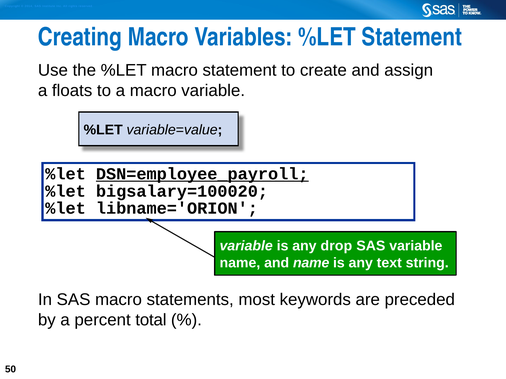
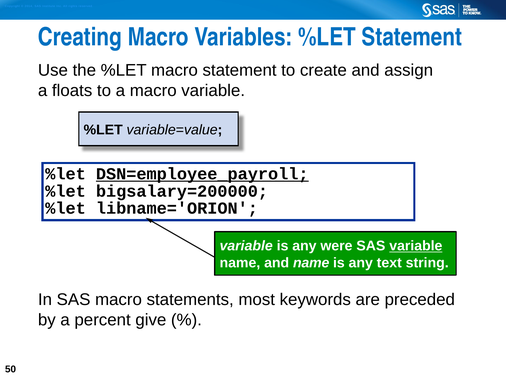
bigsalary=100020: bigsalary=100020 -> bigsalary=200000
drop: drop -> were
variable at (416, 246) underline: none -> present
total: total -> give
